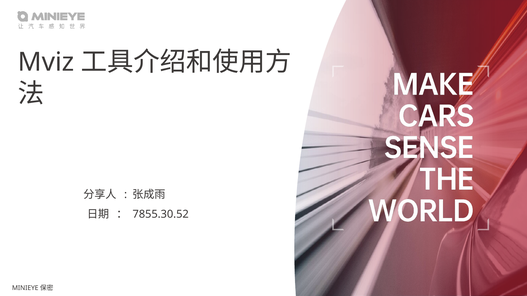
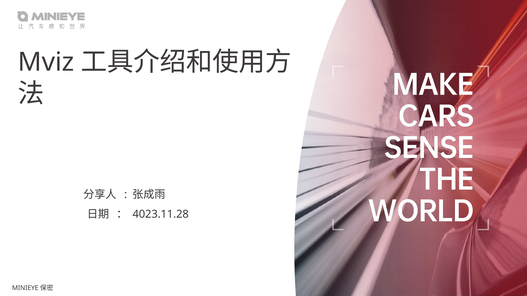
7855.30.52: 7855.30.52 -> 4023.11.28
